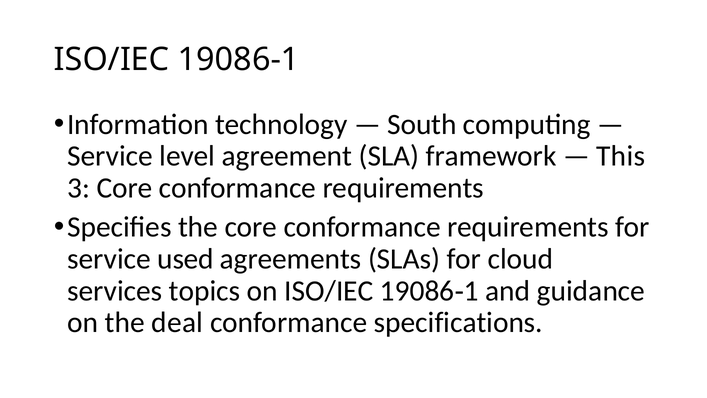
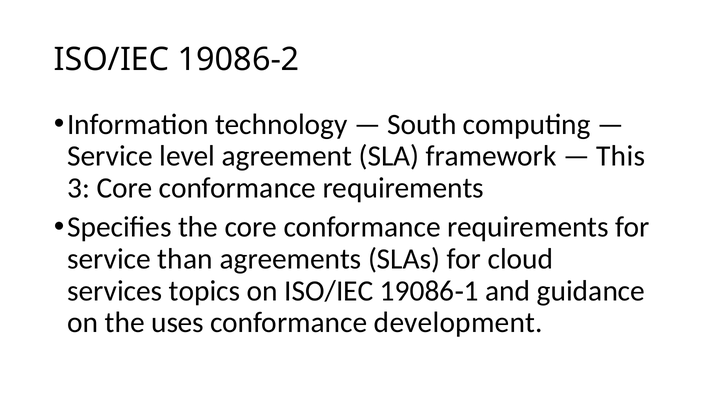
19086-1: 19086-1 -> 19086-2
used: used -> than
deal: deal -> uses
specifications: specifications -> development
